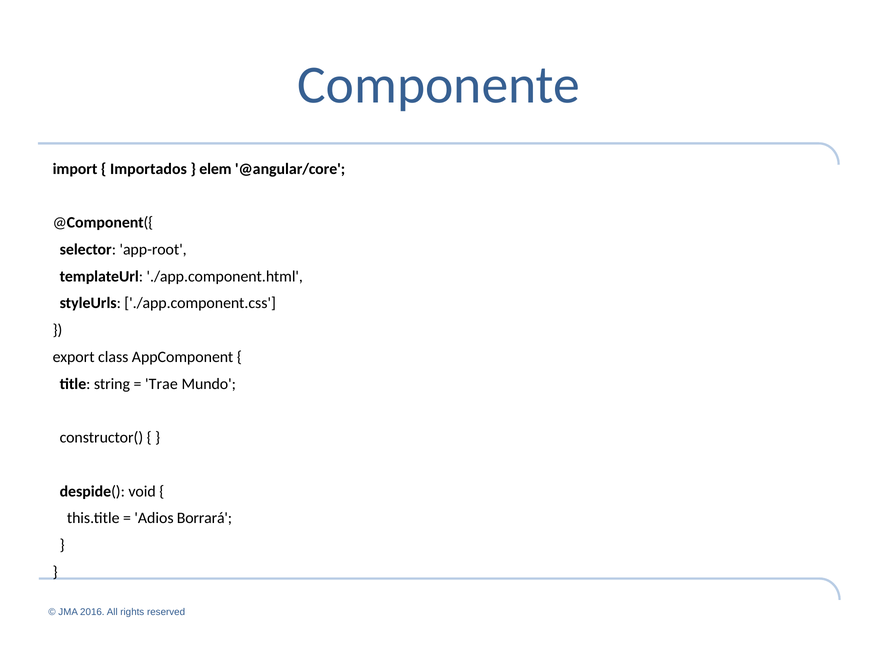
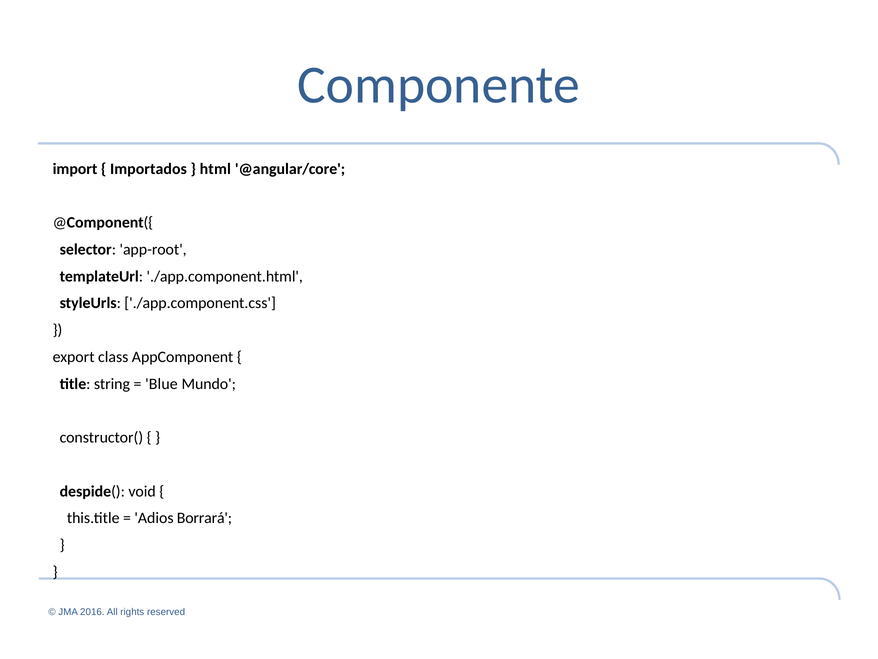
elem: elem -> html
Trae: Trae -> Blue
